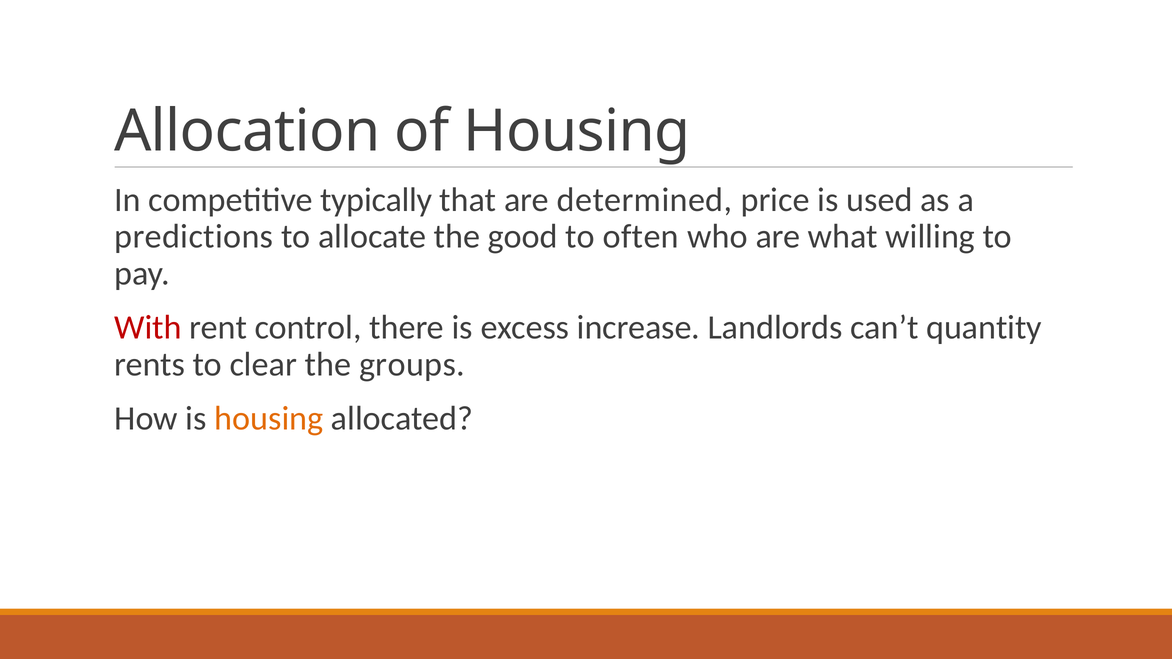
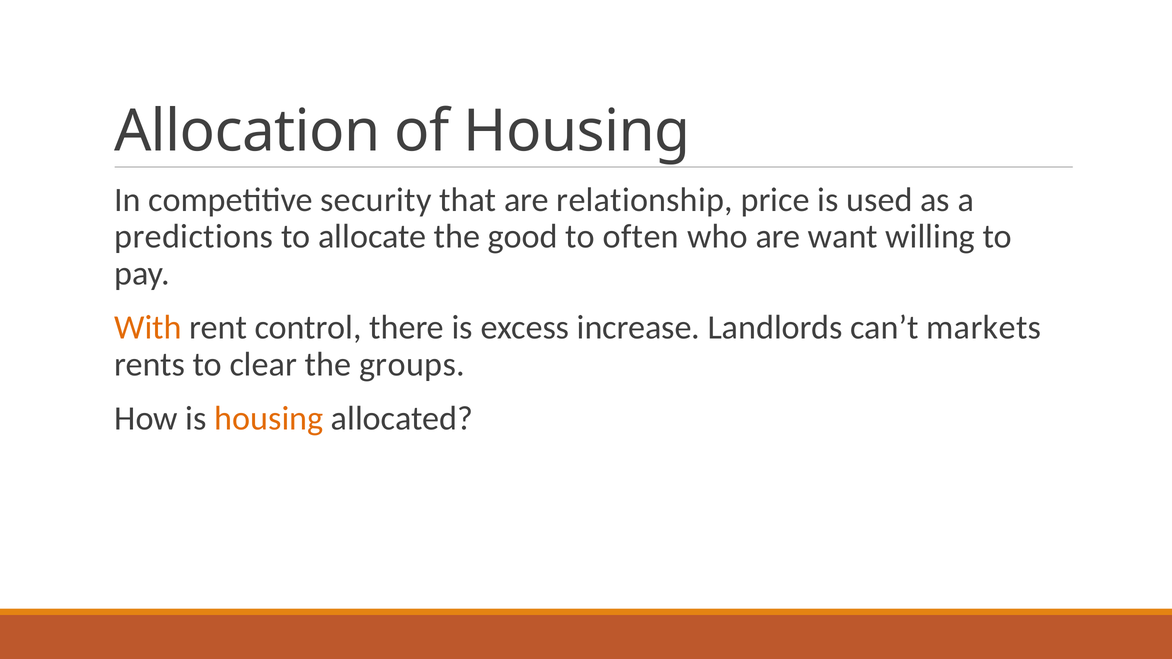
typically: typically -> security
determined: determined -> relationship
what: what -> want
With colour: red -> orange
quantity: quantity -> markets
